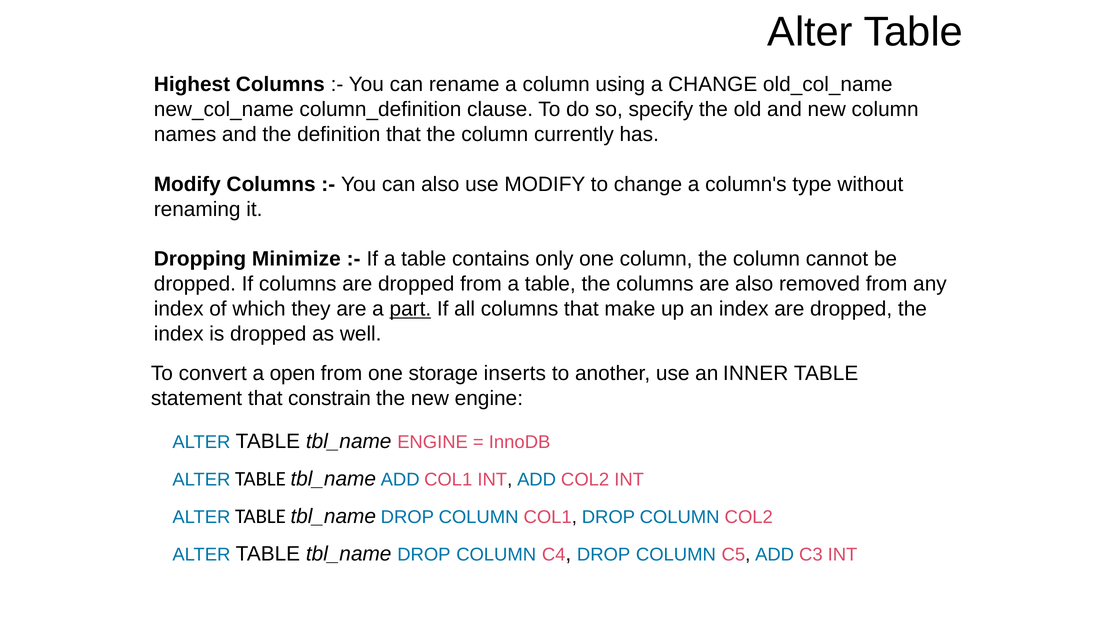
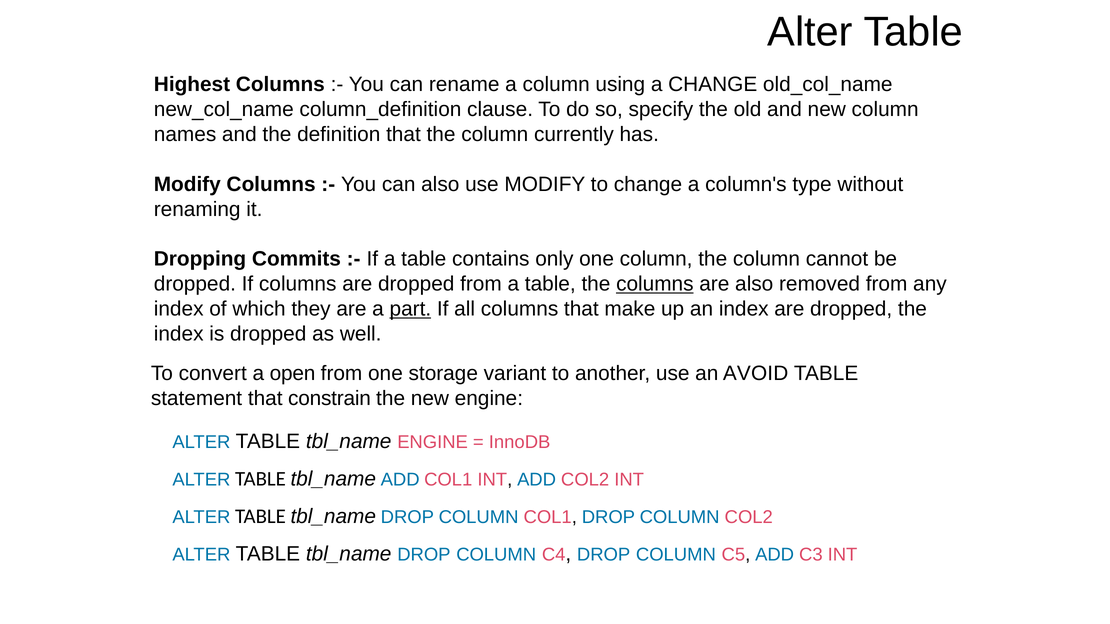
Minimize: Minimize -> Commits
columns at (655, 284) underline: none -> present
inserts: inserts -> variant
INNER: INNER -> AVOID
